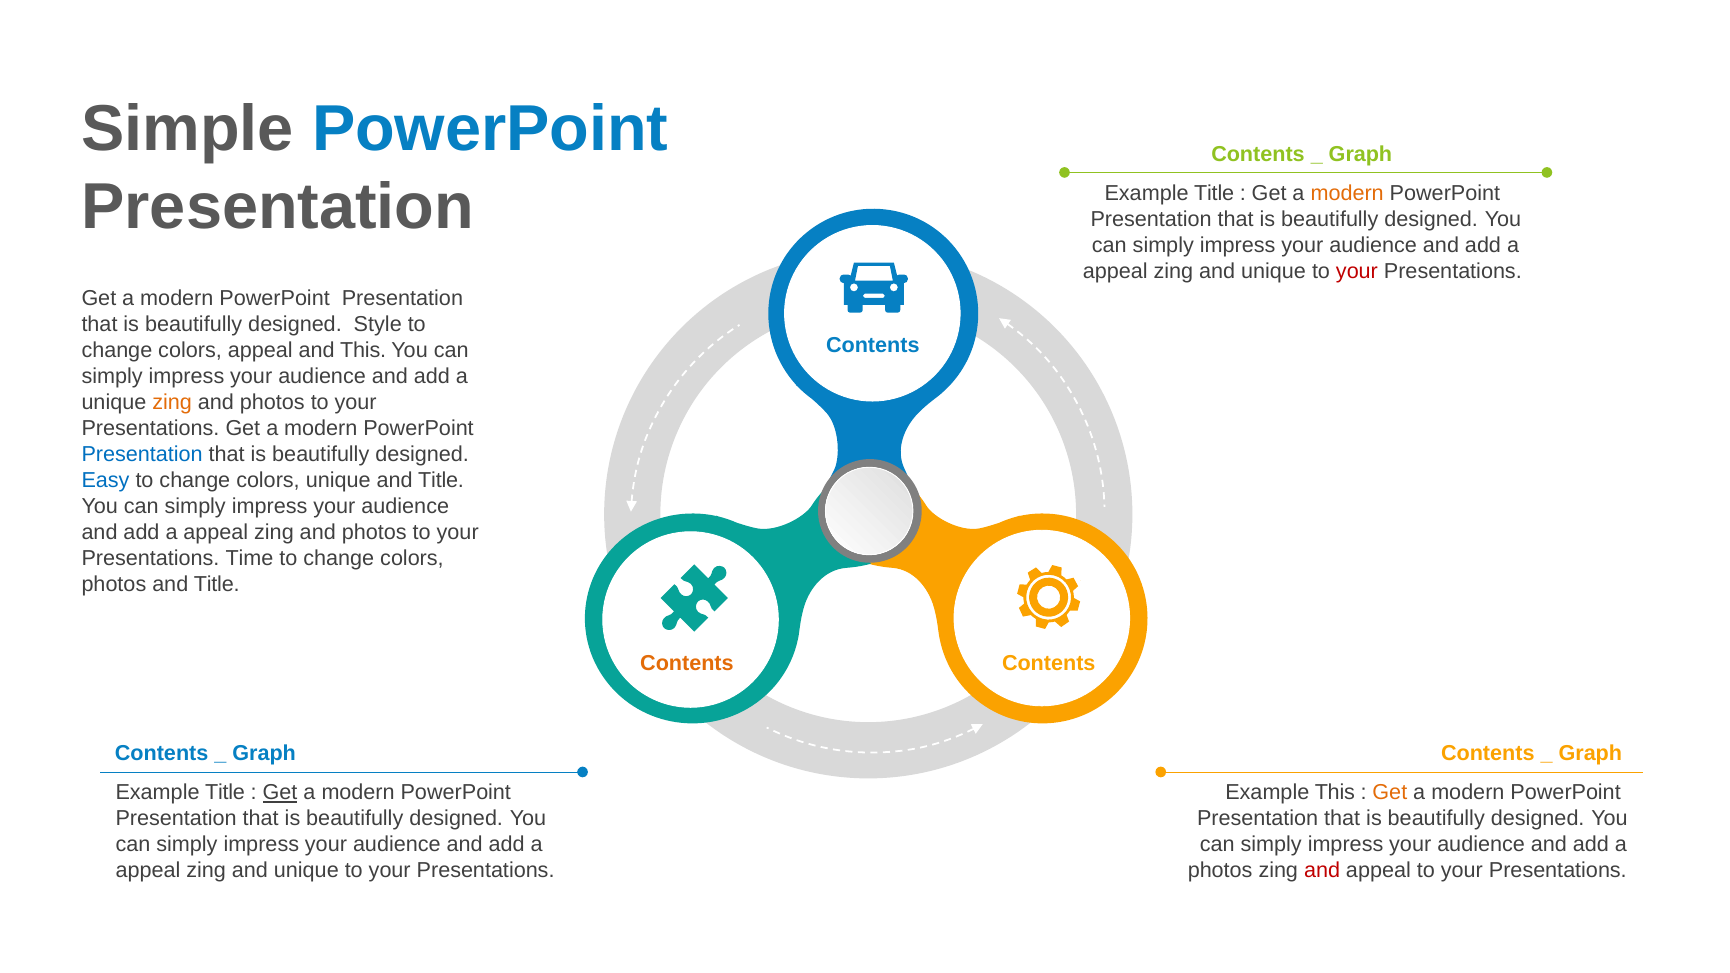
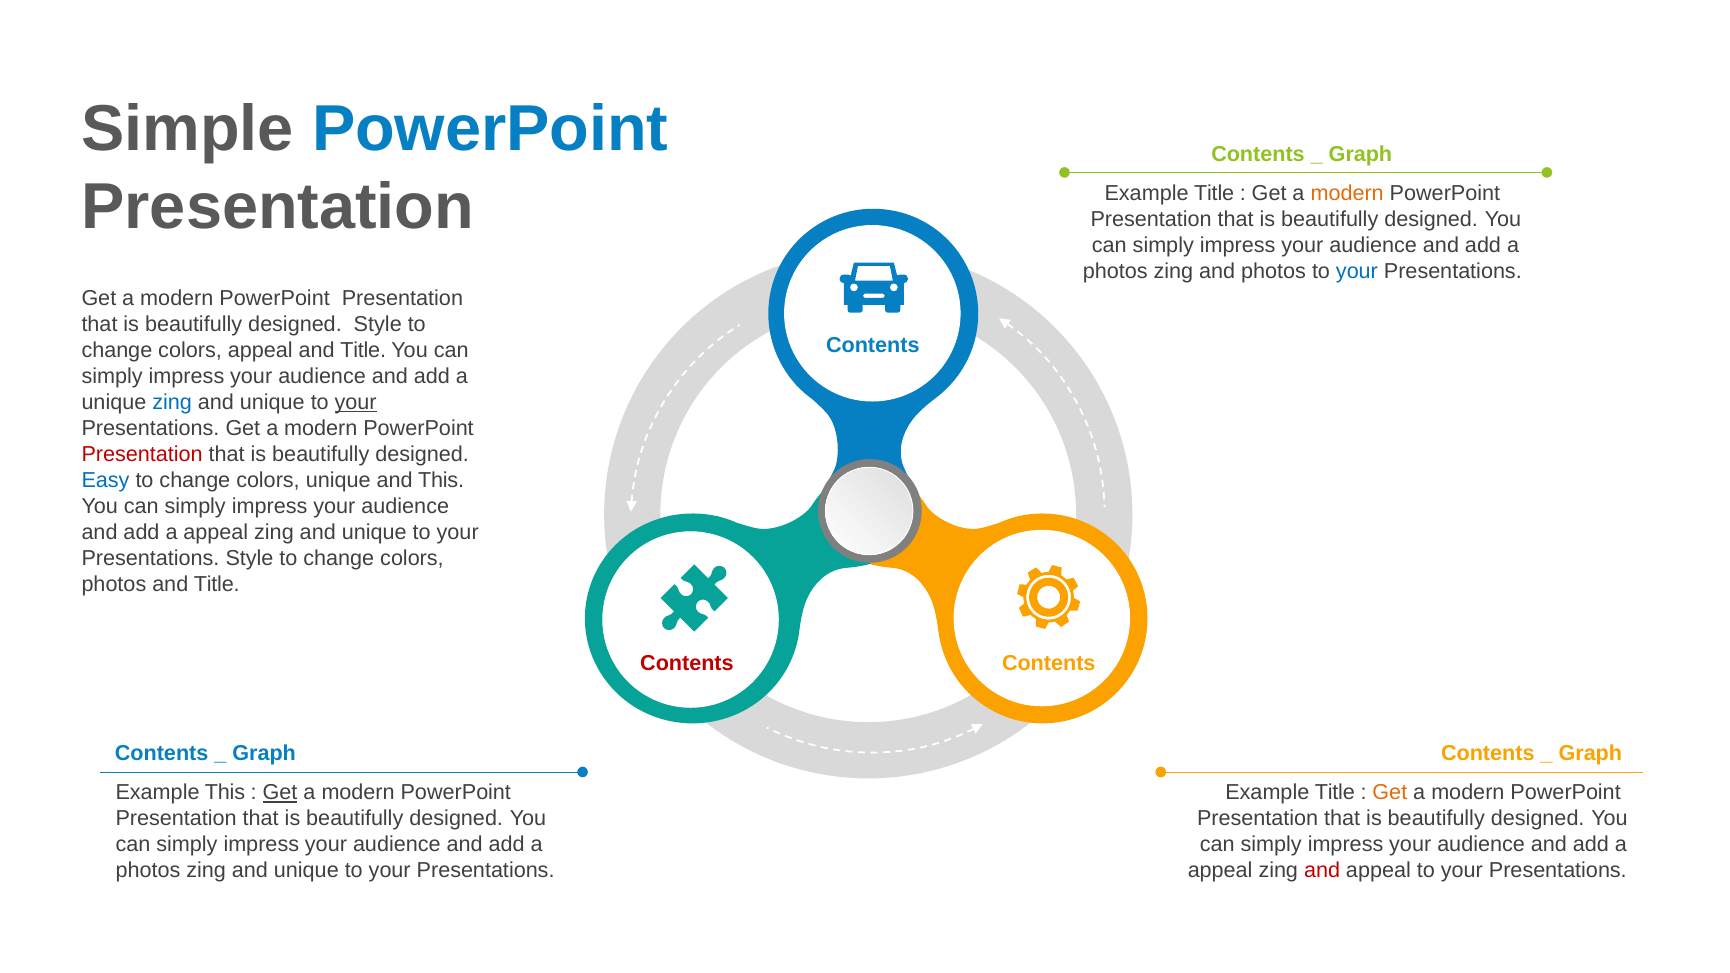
appeal at (1115, 271): appeal -> photos
unique at (1274, 271): unique -> photos
your at (1357, 271) colour: red -> blue
This at (363, 350): This -> Title
zing at (172, 402) colour: orange -> blue
photos at (272, 402): photos -> unique
your at (356, 402) underline: none -> present
Presentation at (142, 454) colour: blue -> red
Title at (441, 480): Title -> This
photos at (374, 532): photos -> unique
Presentations Time: Time -> Style
Contents at (687, 663) colour: orange -> red
Title at (225, 793): Title -> This
This at (1335, 793): This -> Title
appeal at (148, 871): appeal -> photos
photos at (1220, 871): photos -> appeal
